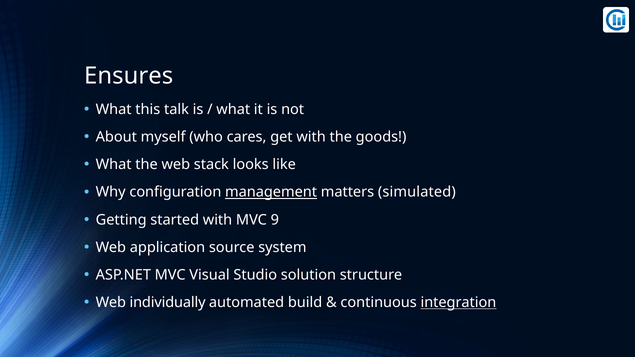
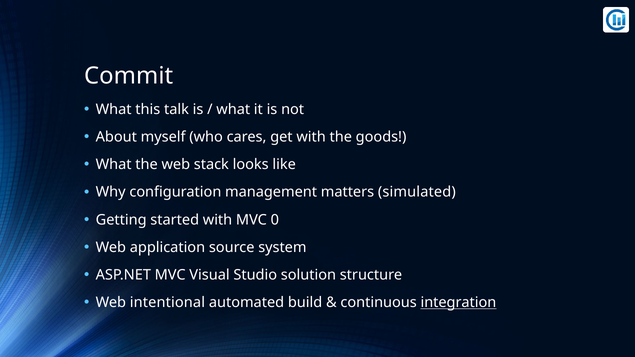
Ensures: Ensures -> Commit
management underline: present -> none
9: 9 -> 0
individually: individually -> intentional
